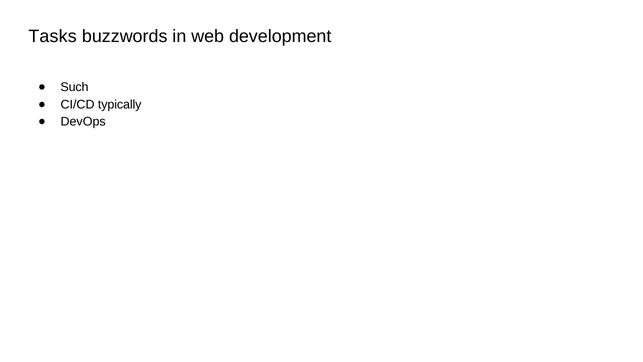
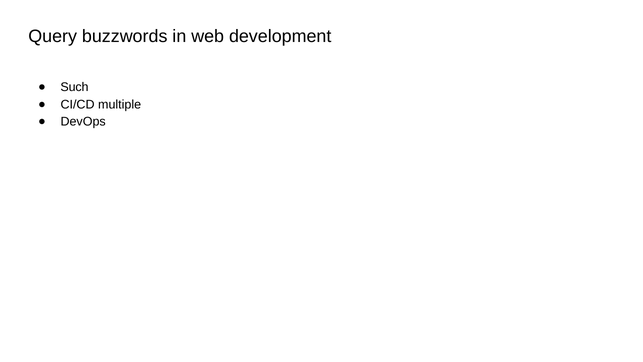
Tasks: Tasks -> Query
typically: typically -> multiple
